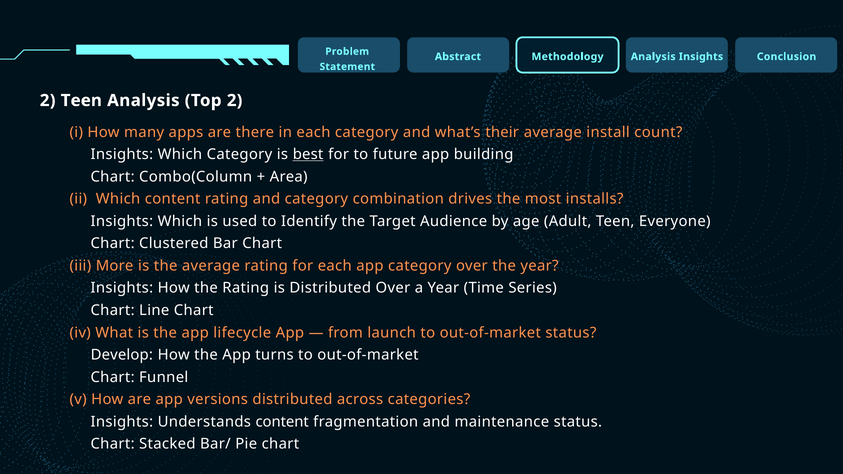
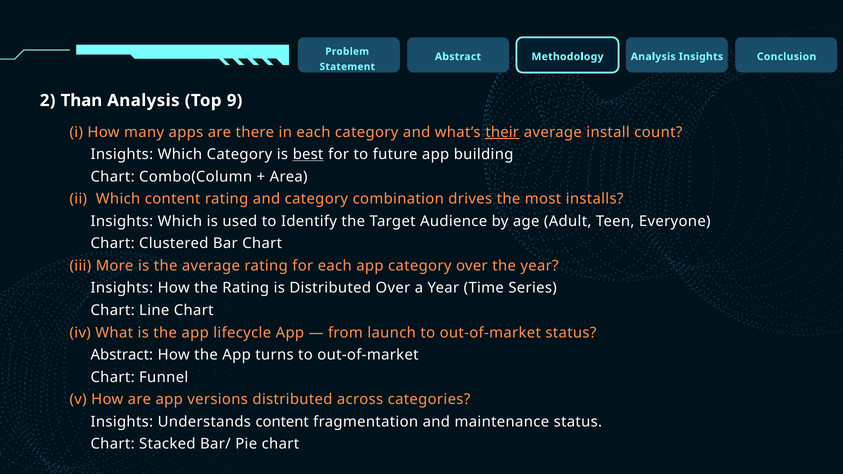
2 Teen: Teen -> Than
Top 2: 2 -> 9
their underline: none -> present
Develop at (122, 355): Develop -> Abstract
